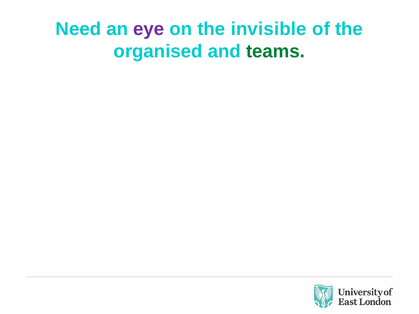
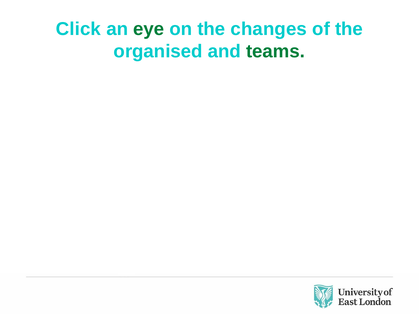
Need: Need -> Click
eye colour: purple -> green
invisible: invisible -> changes
